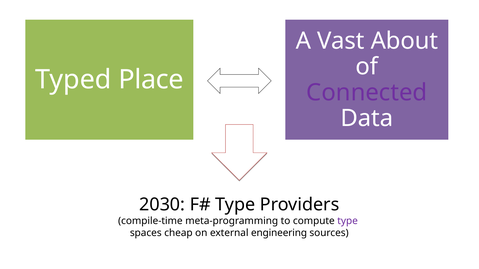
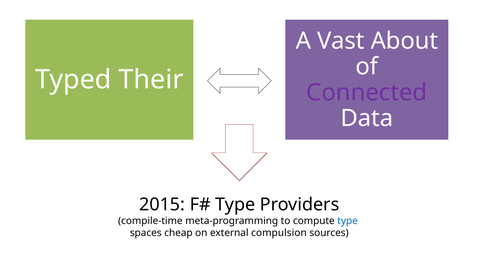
Place: Place -> Their
2030: 2030 -> 2015
type at (348, 221) colour: purple -> blue
engineering: engineering -> compulsion
